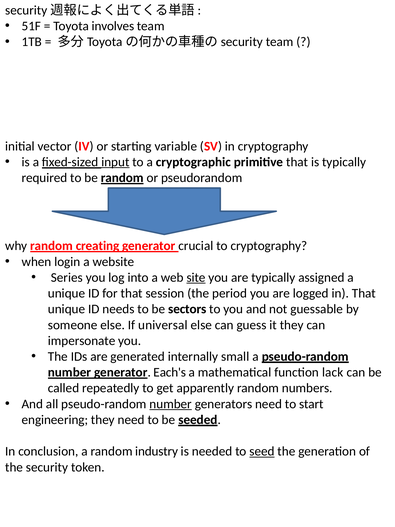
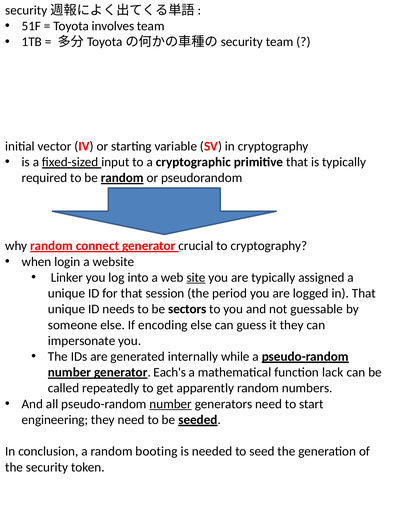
input underline: present -> none
creating: creating -> connect
Series: Series -> Linker
universal: universal -> encoding
small: small -> while
industry: industry -> booting
seed underline: present -> none
